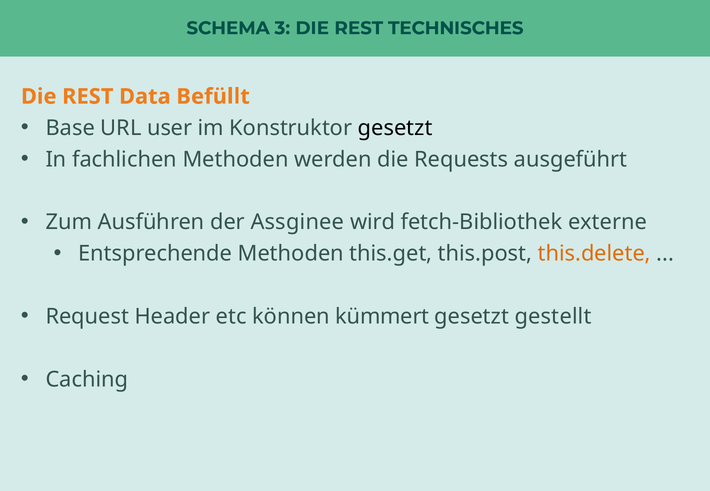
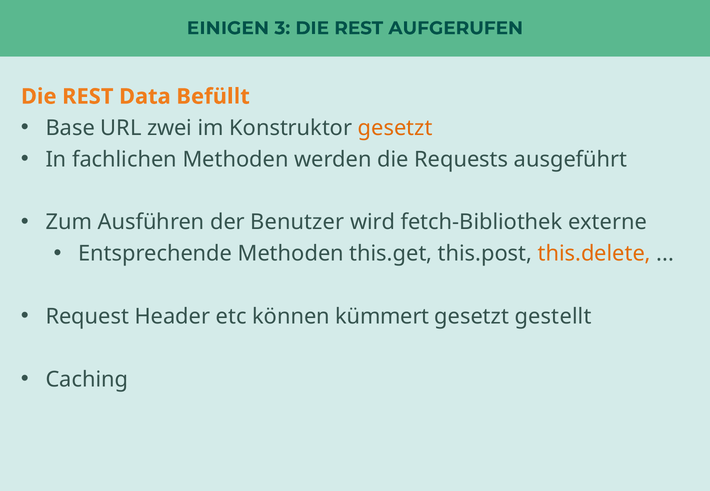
SCHEMA: SCHEMA -> EINIGEN
TECHNISCHES: TECHNISCHES -> AUFGERUFEN
user: user -> zwei
gesetzt at (395, 128) colour: black -> orange
Assginee: Assginee -> Benutzer
